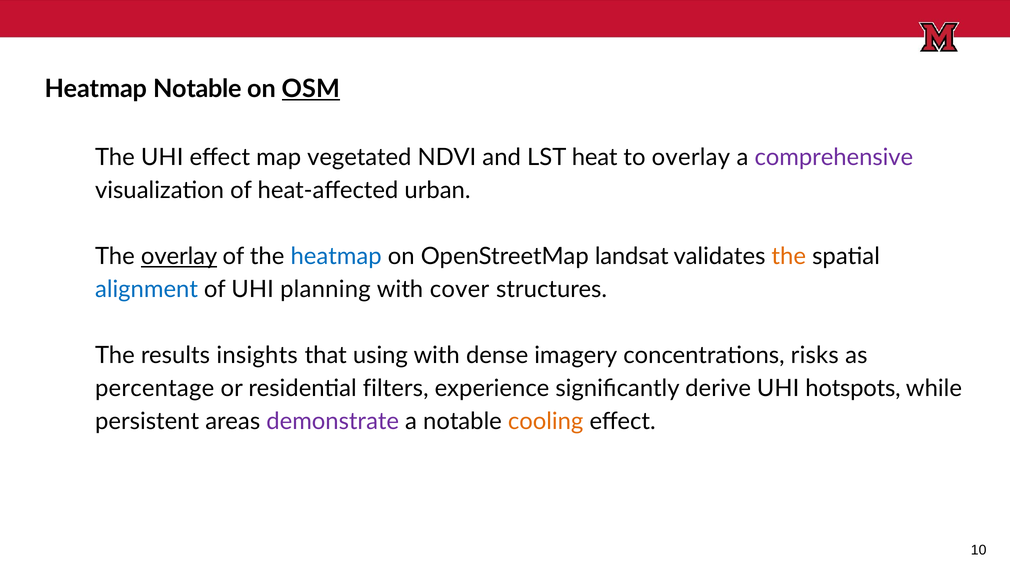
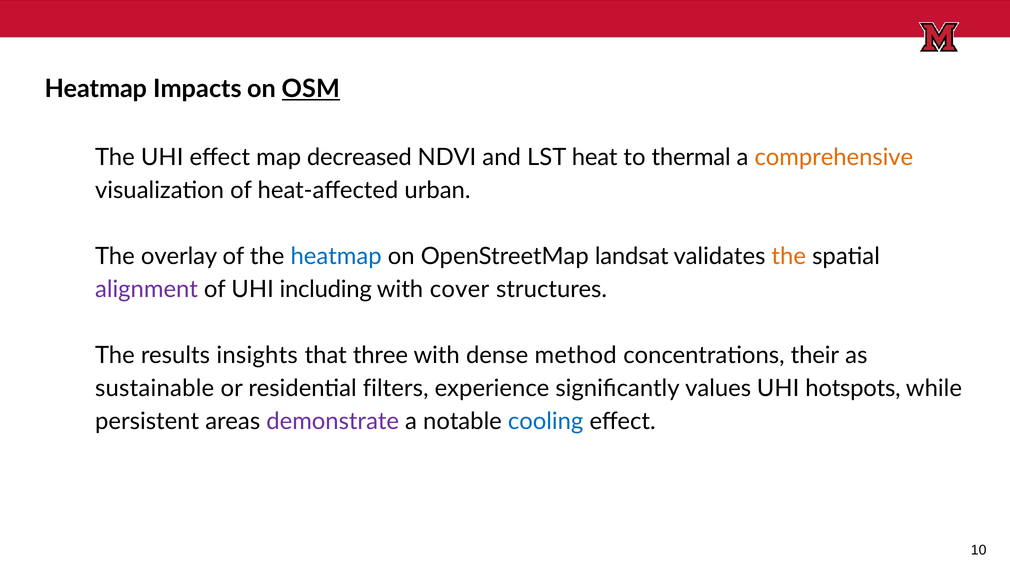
Heatmap Notable: Notable -> Impacts
vegetated: vegetated -> decreased
to overlay: overlay -> thermal
comprehensive colour: purple -> orange
overlay at (179, 256) underline: present -> none
alignment colour: blue -> purple
planning: planning -> including
using: using -> three
imagery: imagery -> method
risks: risks -> their
percentage: percentage -> sustainable
derive: derive -> values
cooling colour: orange -> blue
